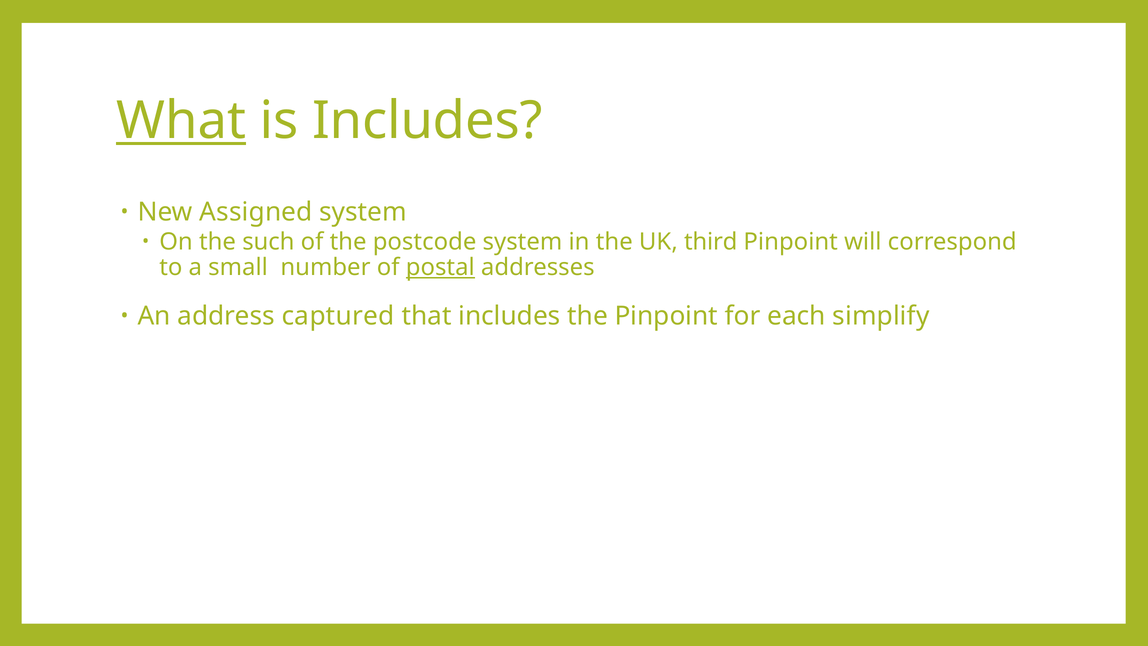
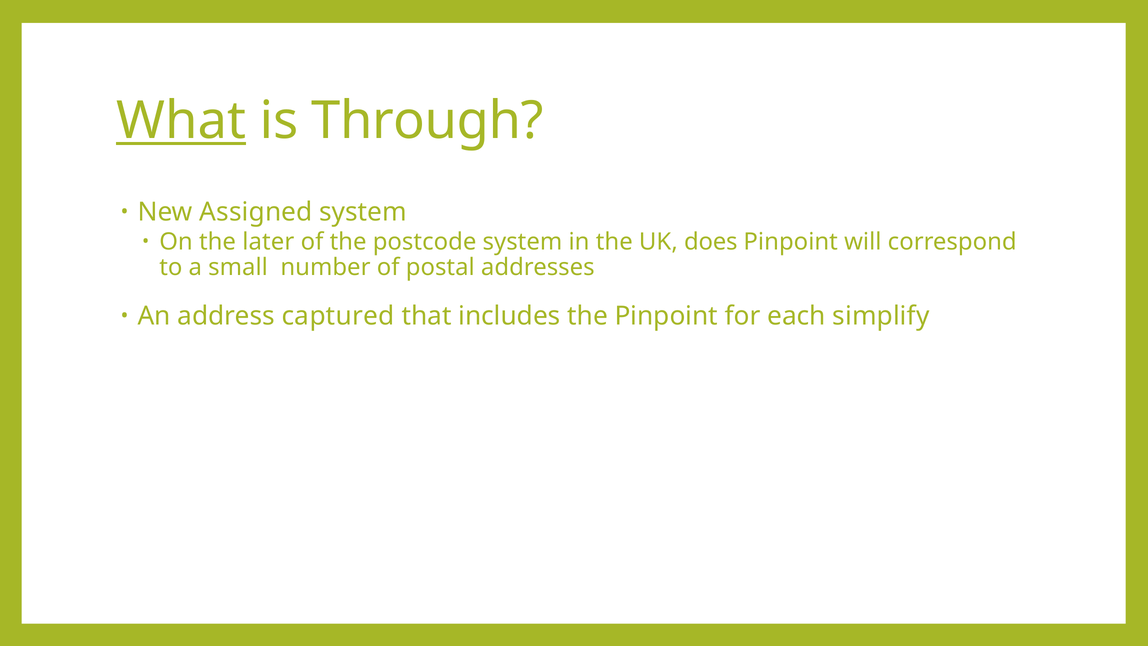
is Includes: Includes -> Through
such: such -> later
third: third -> does
postal underline: present -> none
